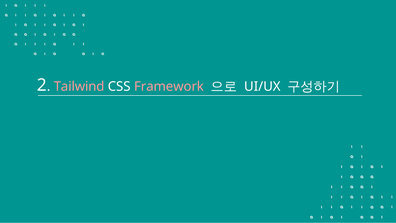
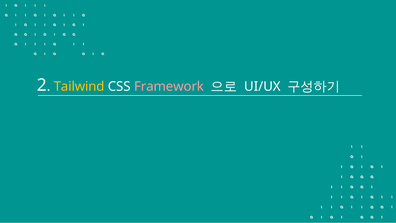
Tailwind colour: pink -> yellow
